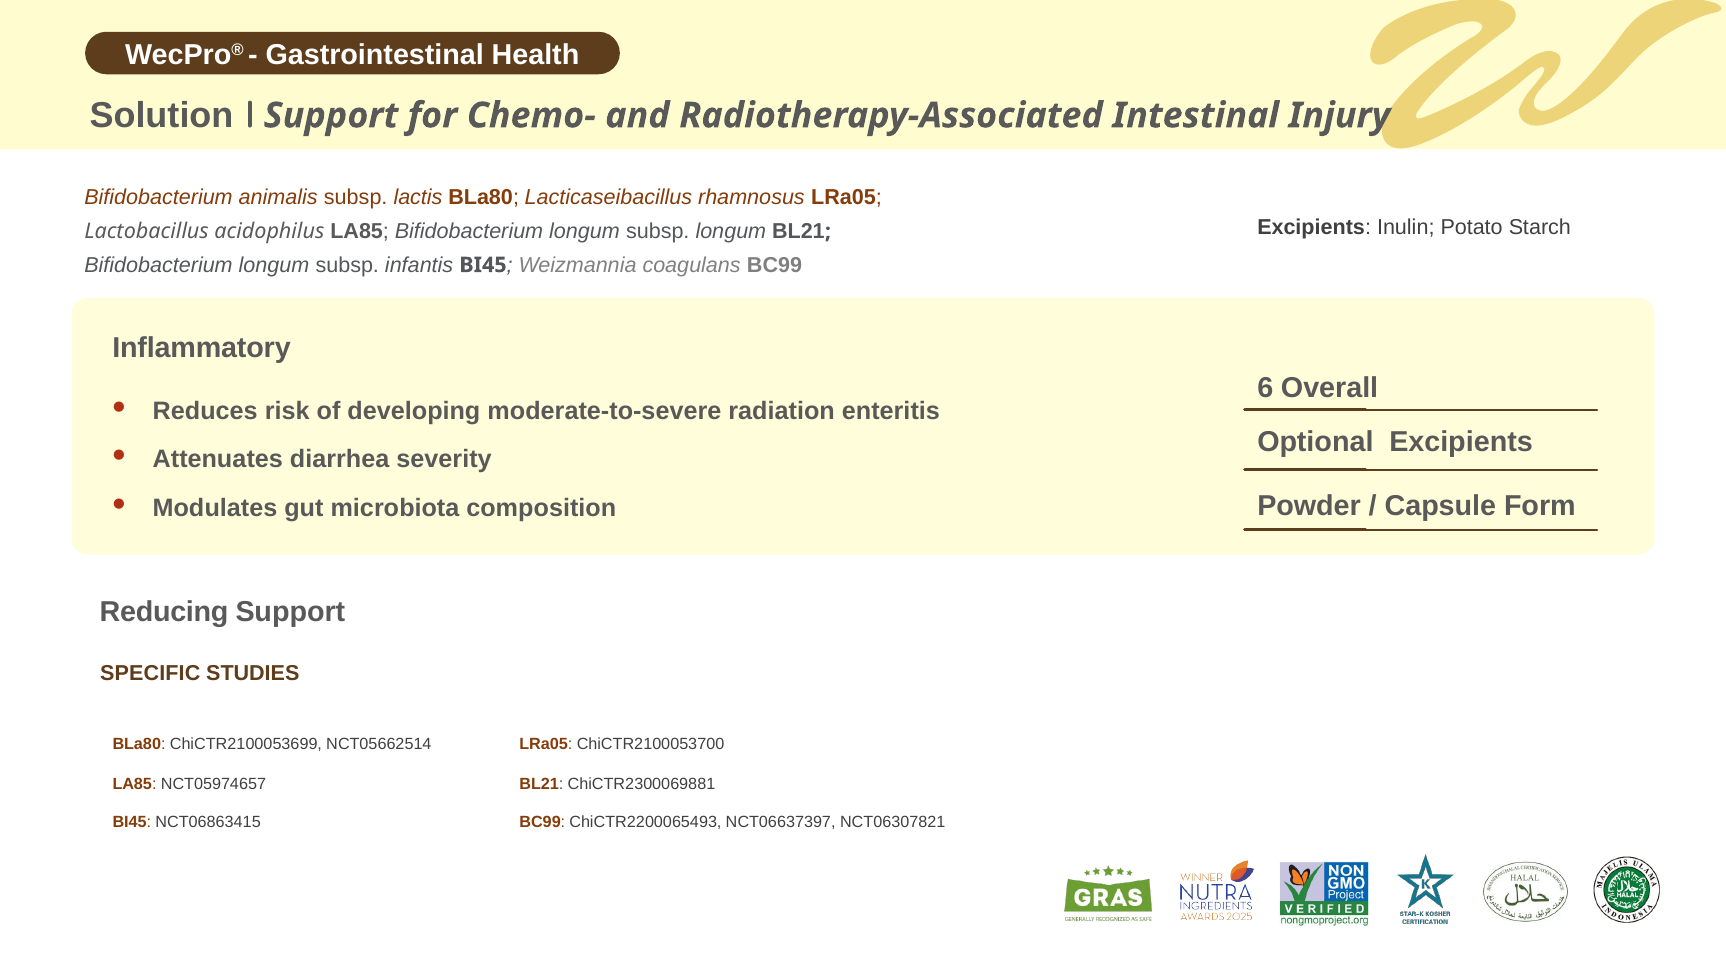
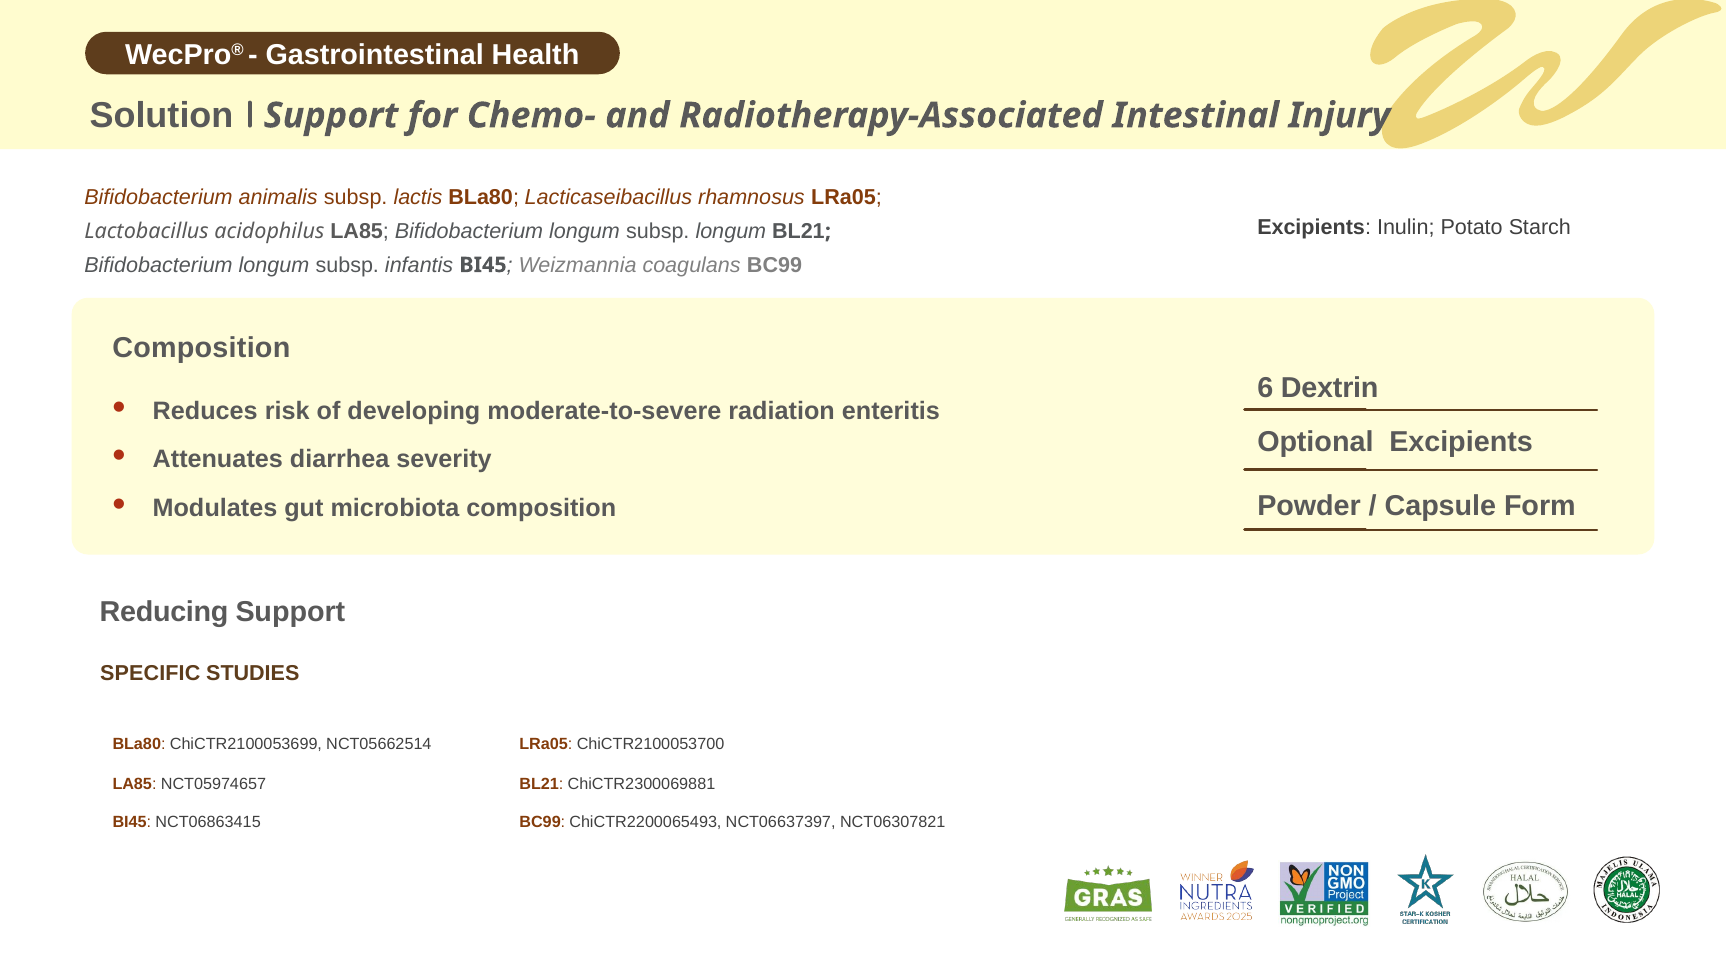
Inflammatory at (202, 348): Inflammatory -> Composition
Overall: Overall -> Dextrin
